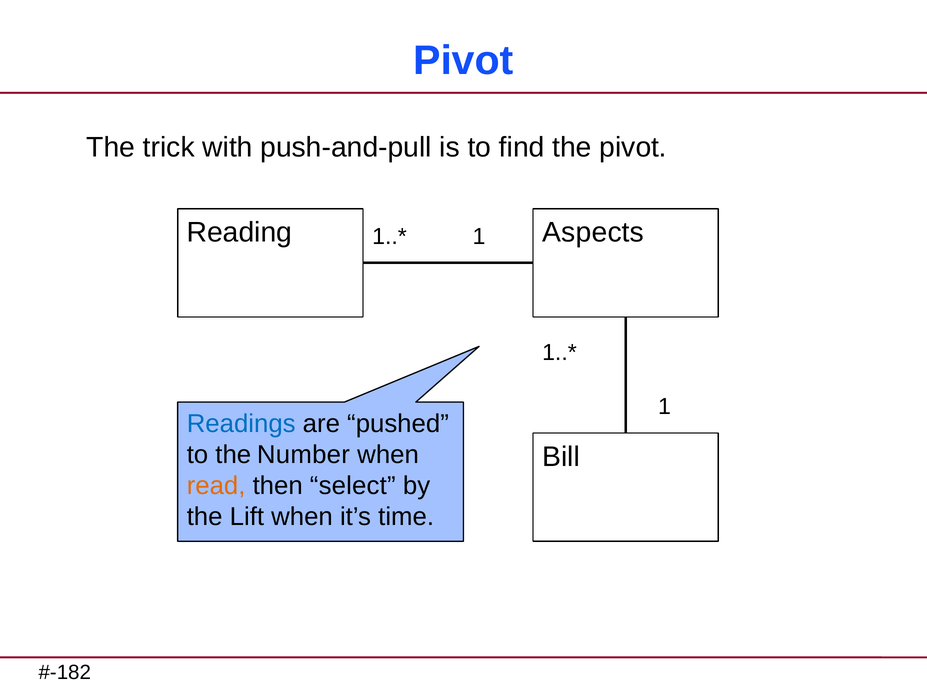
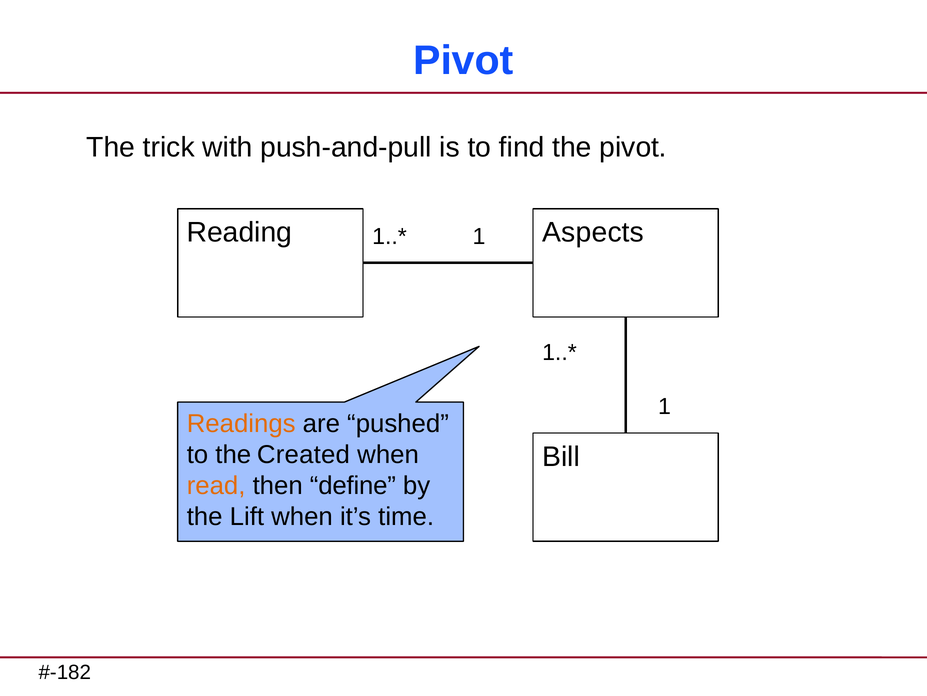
Readings colour: blue -> orange
Number: Number -> Created
select: select -> define
